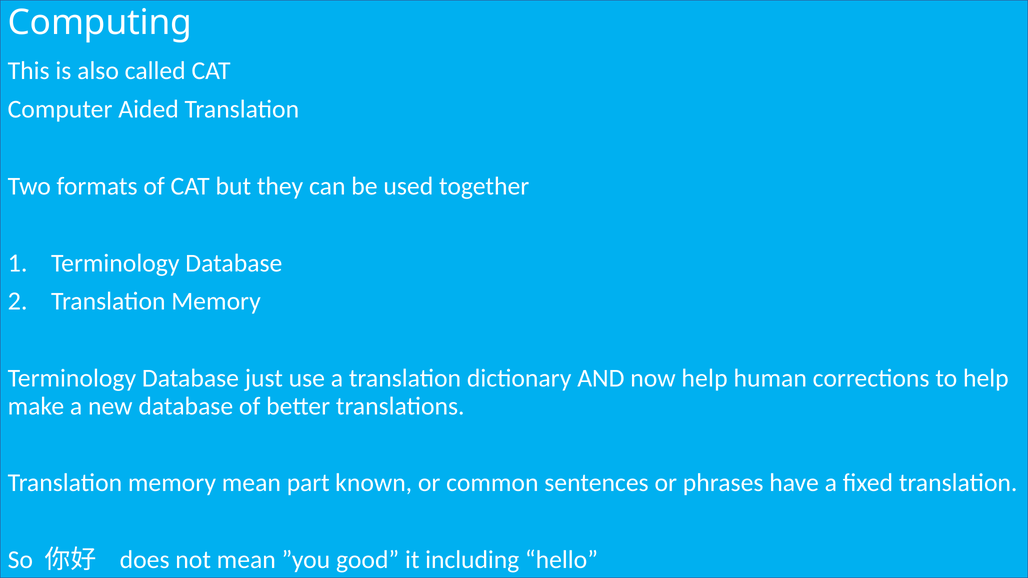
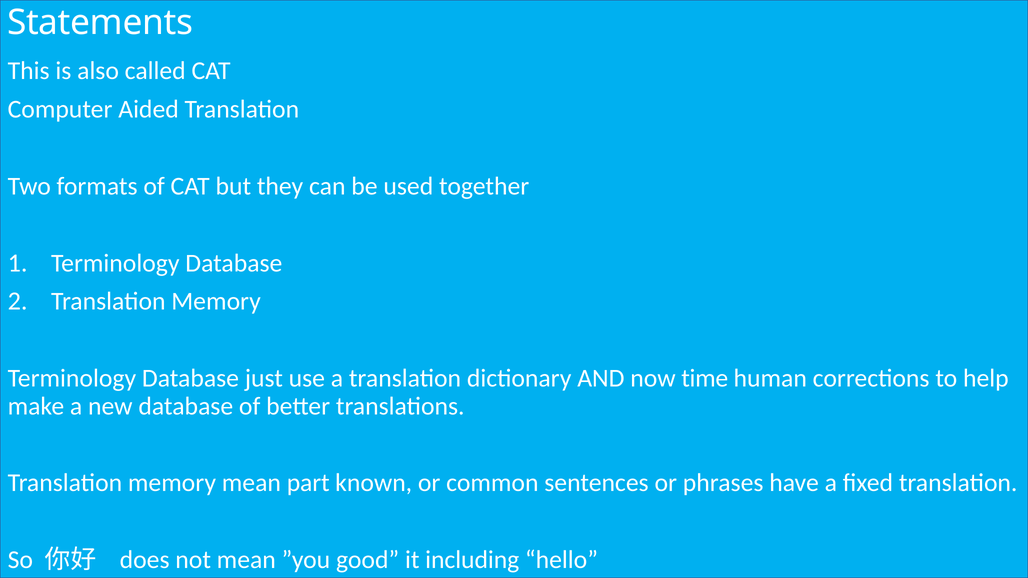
Computing: Computing -> Statements
now help: help -> time
